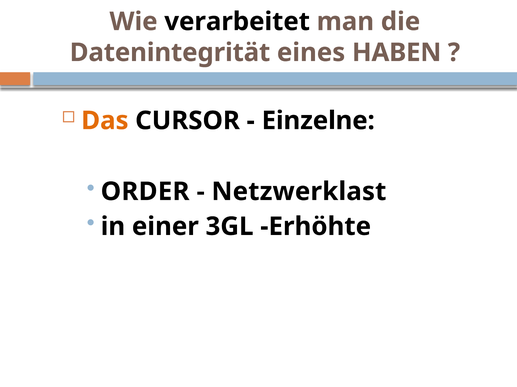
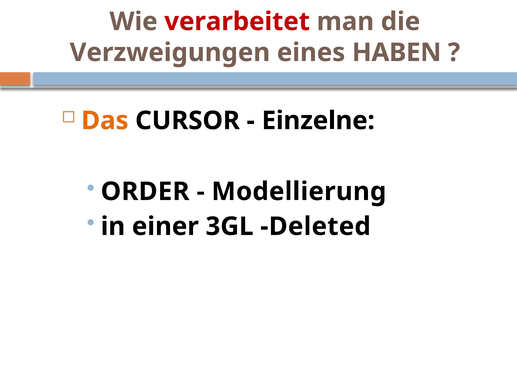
verarbeitet colour: black -> red
Datenintegrität: Datenintegrität -> Verzweigungen
Netzwerklast: Netzwerklast -> Modellierung
Erhöhte: Erhöhte -> Deleted
